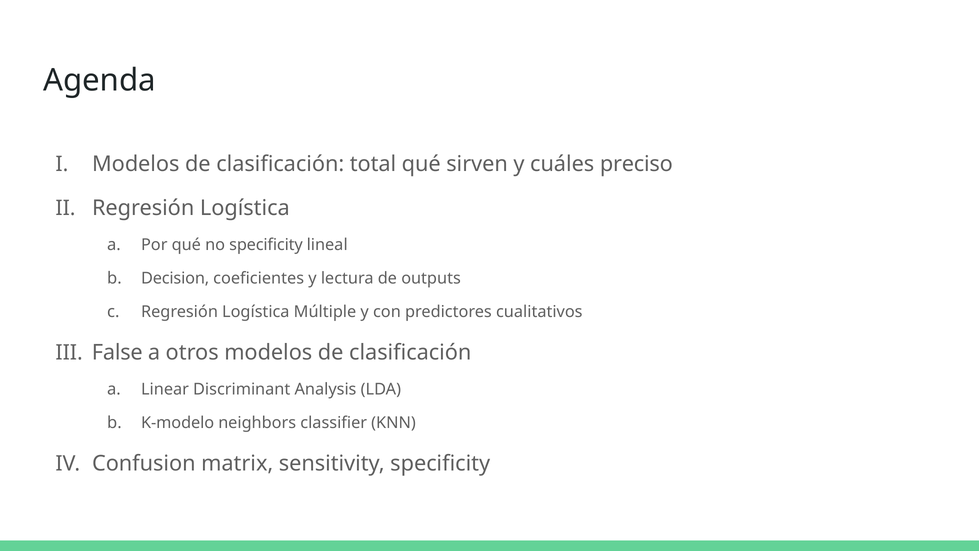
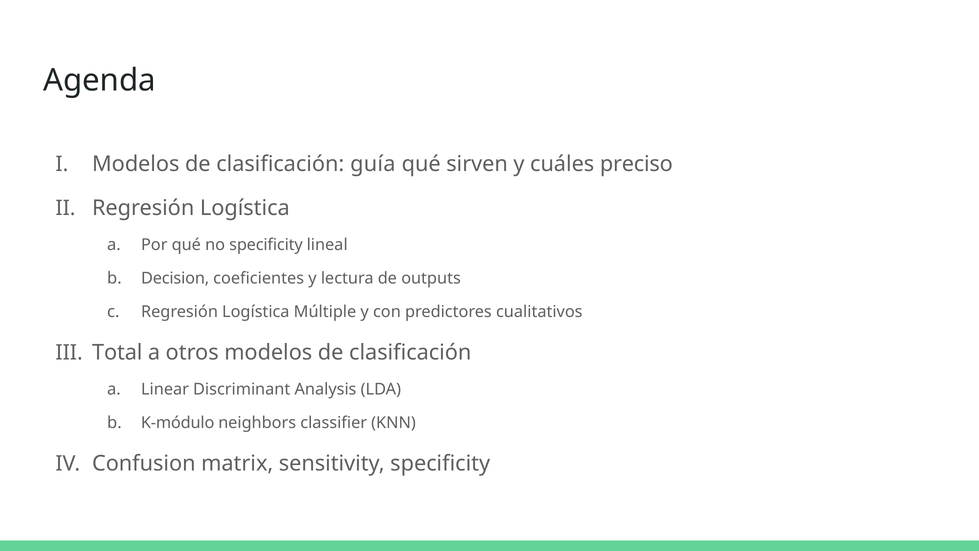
total: total -> guía
False: False -> Total
K-modelo: K-modelo -> K-módulo
